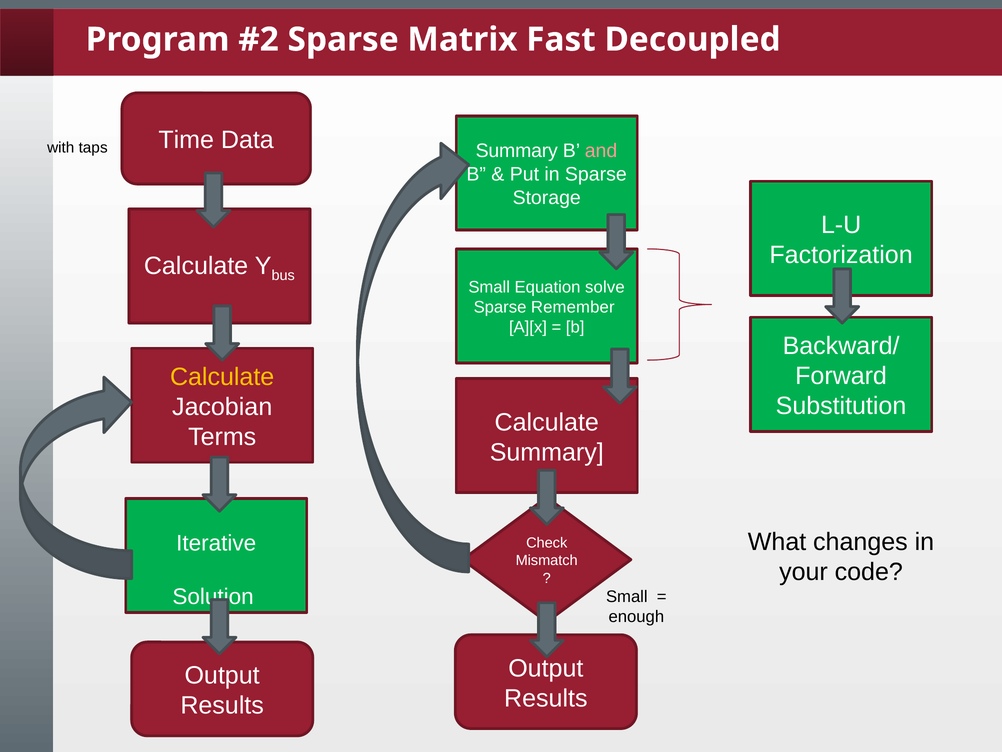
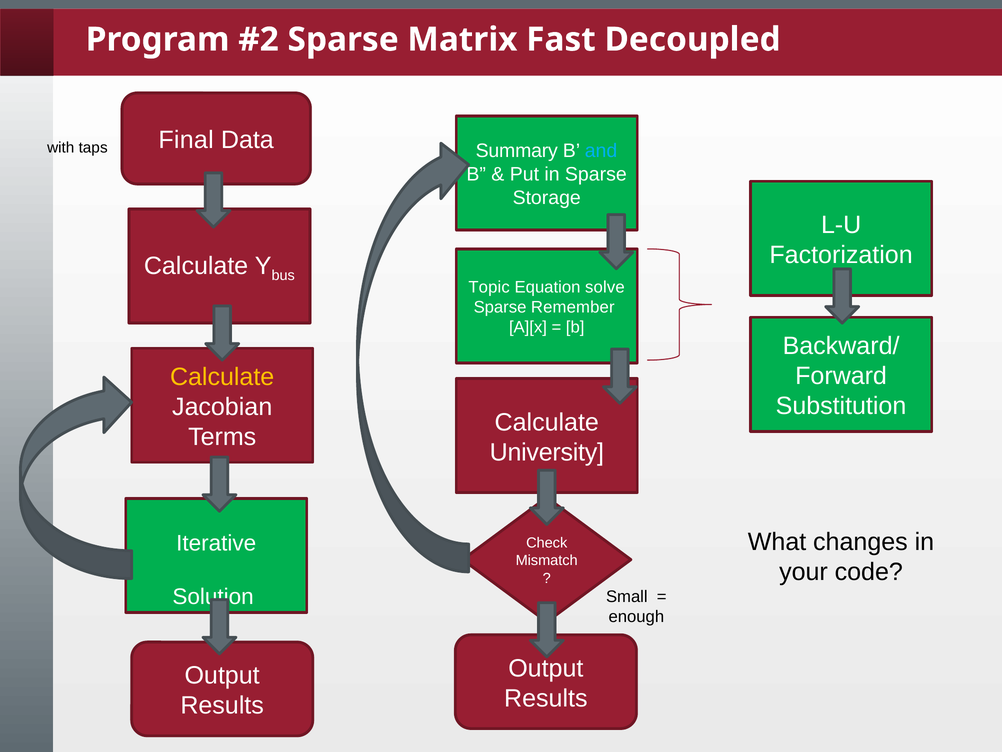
Time: Time -> Final
and colour: pink -> light blue
Small at (489, 287): Small -> Topic
Summary at (547, 452): Summary -> University
